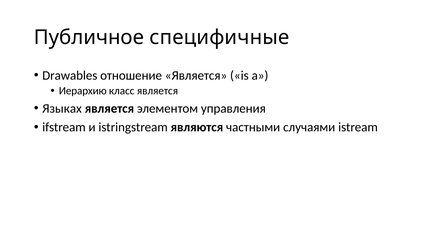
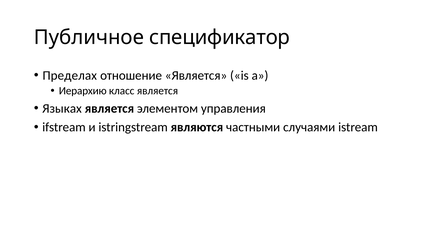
специфичные: специфичные -> спецификатор
Drawables: Drawables -> Пределах
